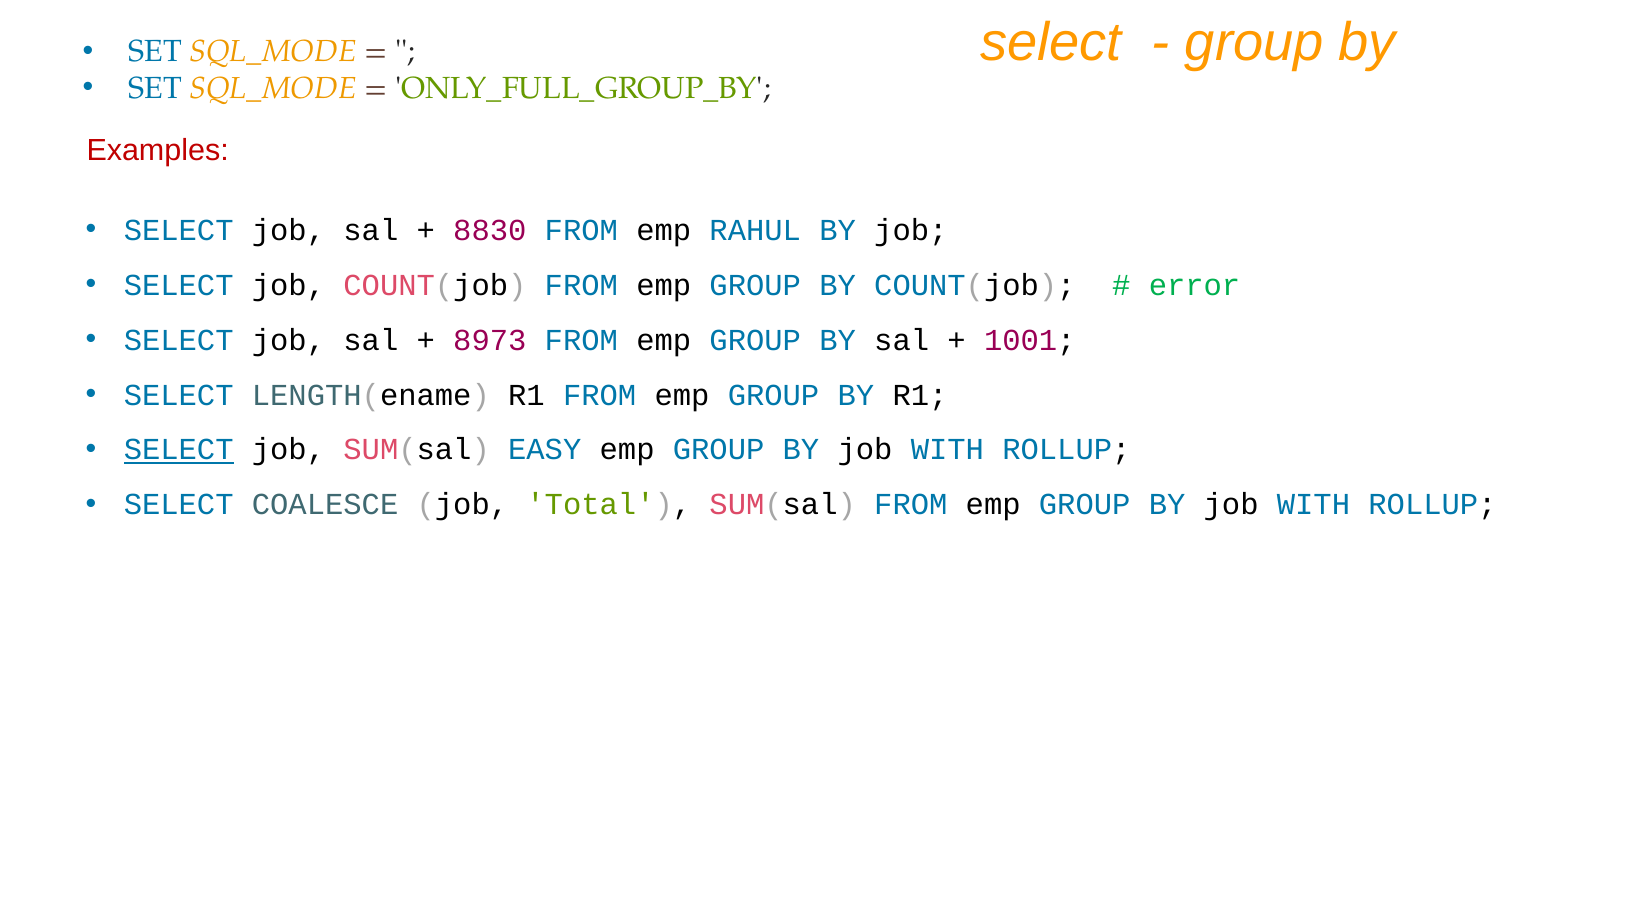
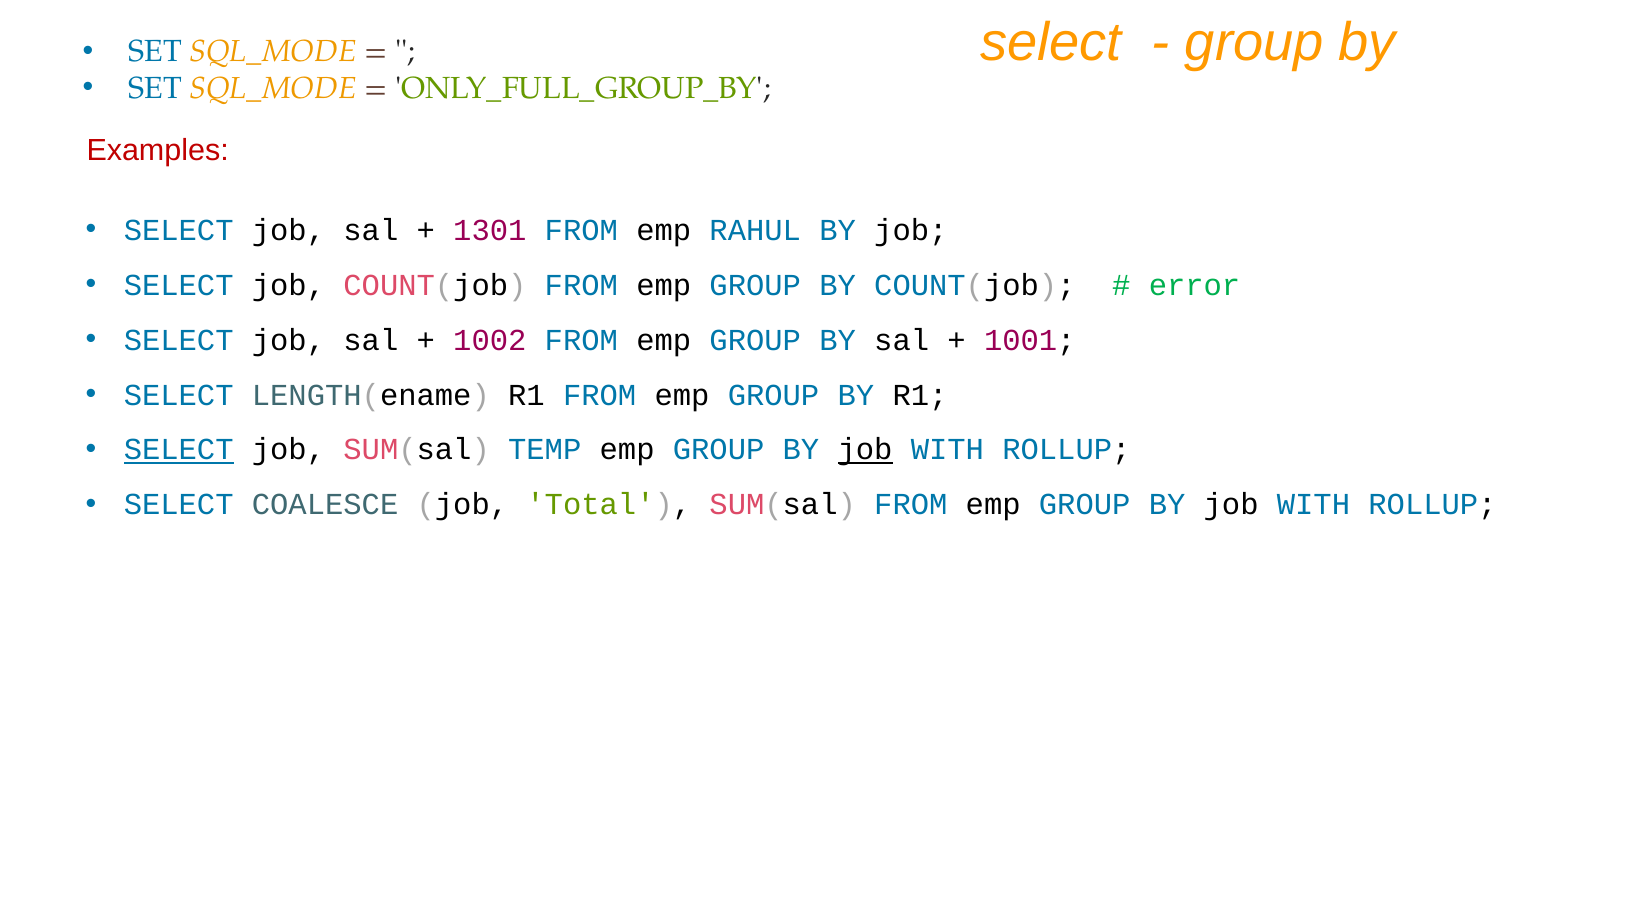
8830: 8830 -> 1301
8973: 8973 -> 1002
EASY: EASY -> TEMP
job at (865, 450) underline: none -> present
